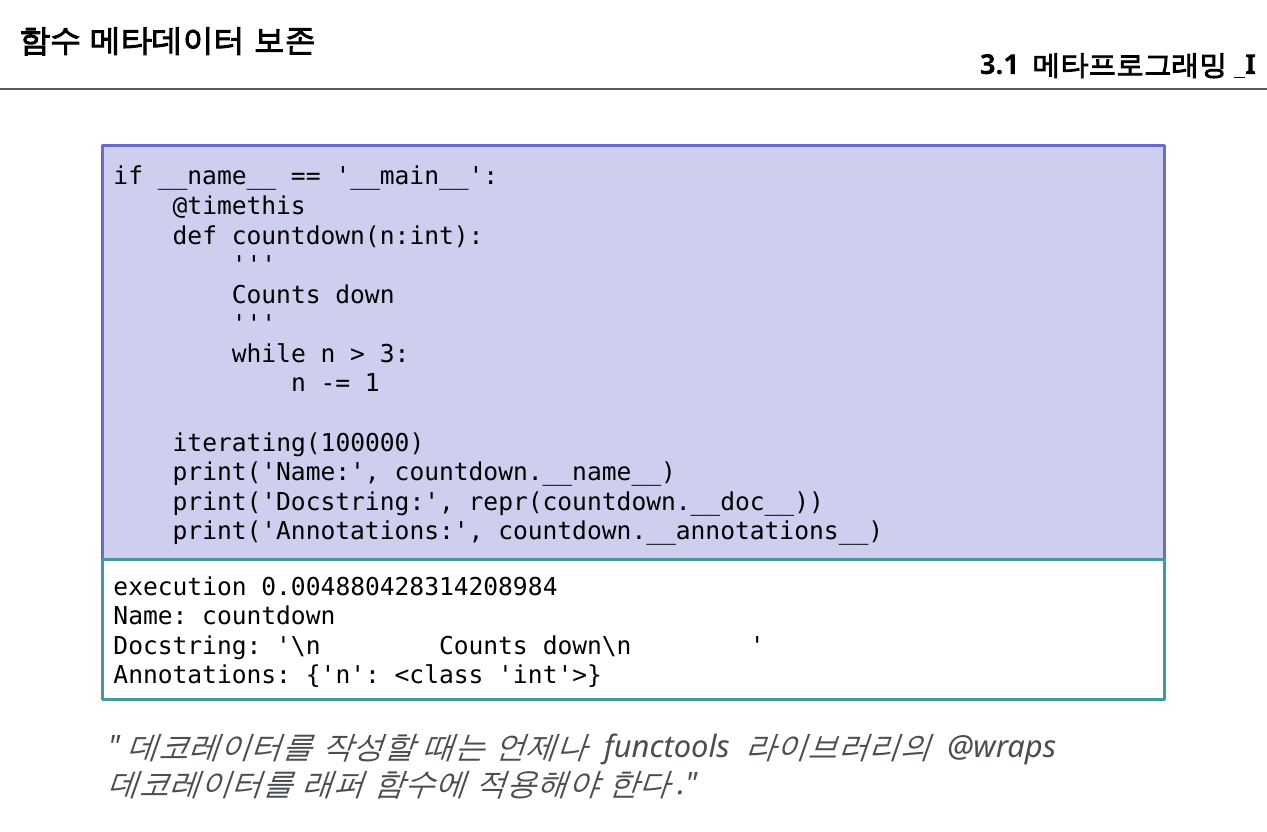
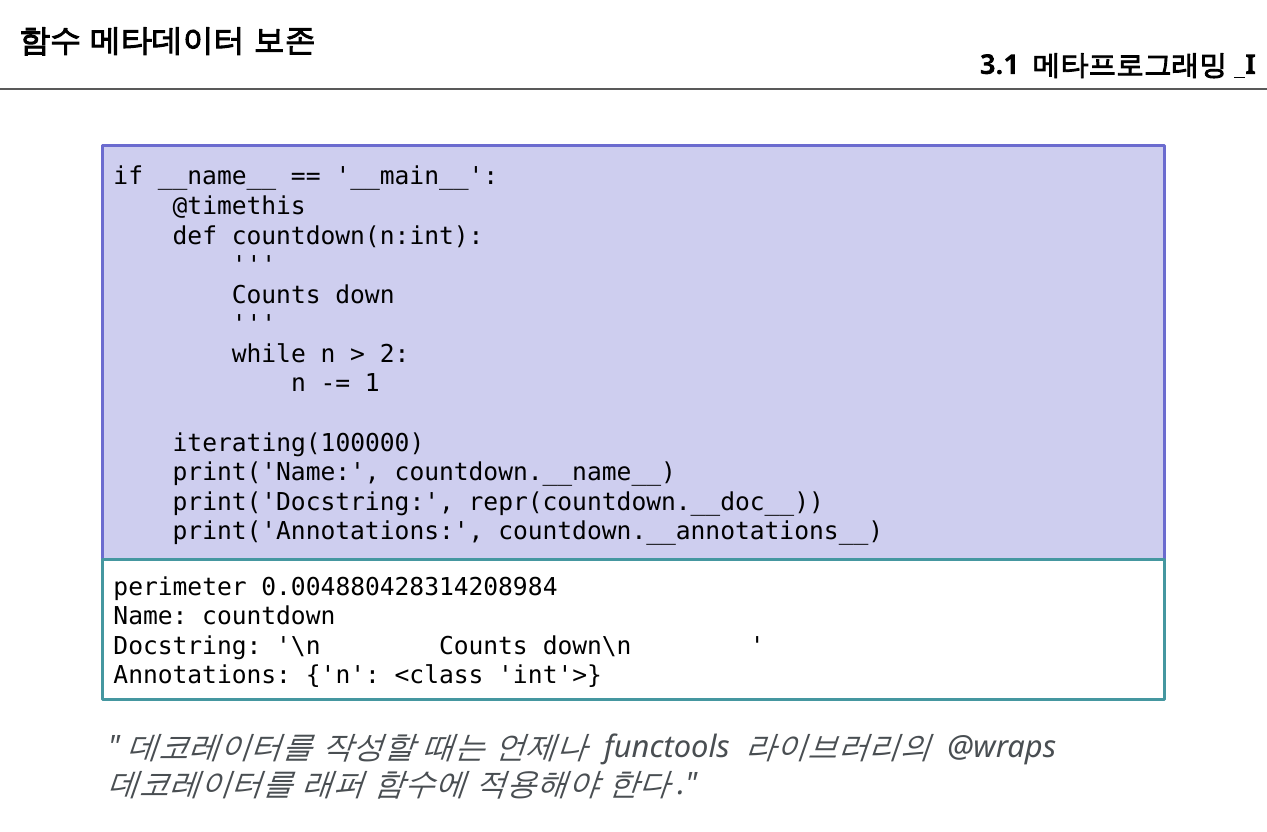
3: 3 -> 2
execution: execution -> perimeter
